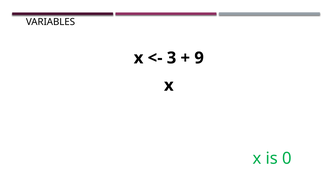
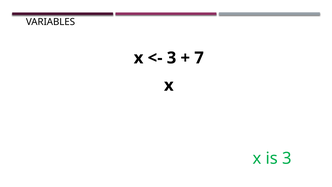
9: 9 -> 7
is 0: 0 -> 3
